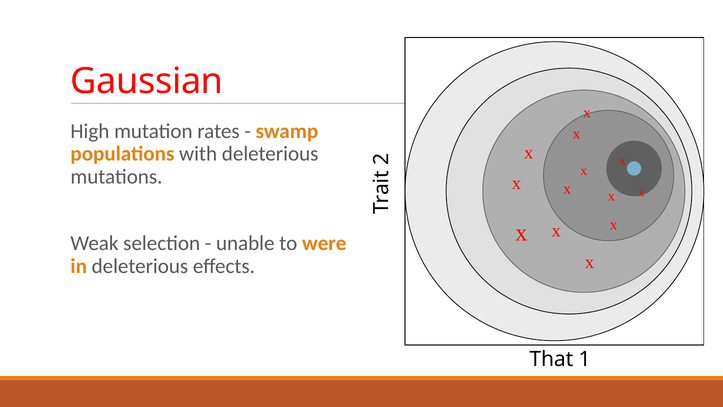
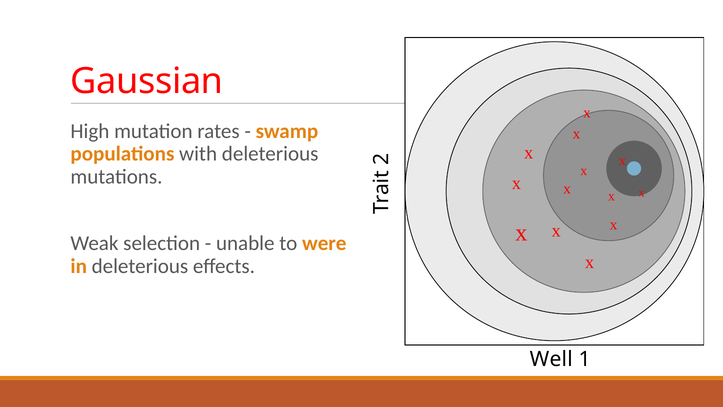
That: That -> Well
